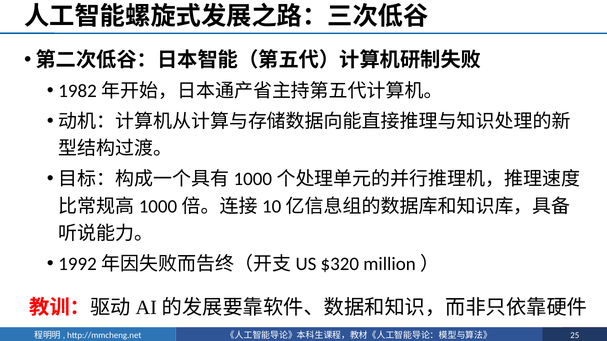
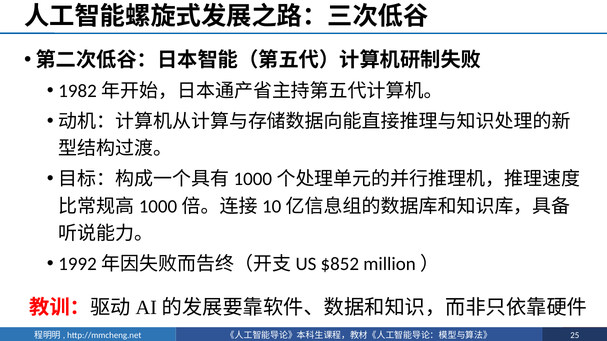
$320: $320 -> $852
